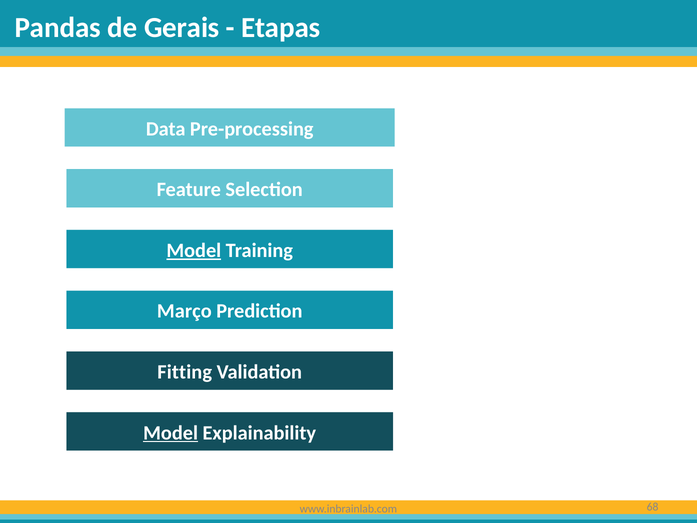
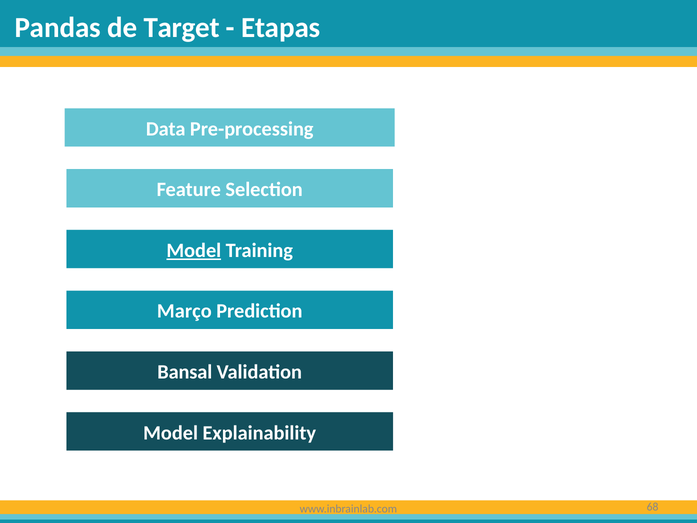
Gerais: Gerais -> Target
Fitting: Fitting -> Bansal
Model at (171, 433) underline: present -> none
